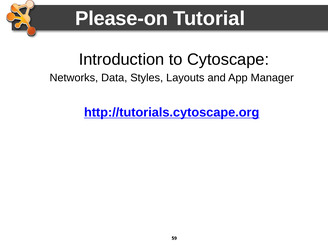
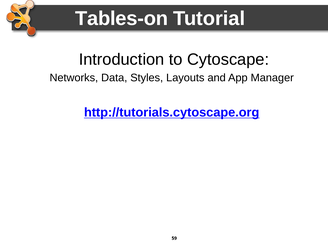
Please-on: Please-on -> Tables-on
